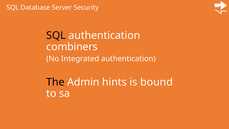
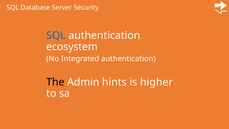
SQL at (56, 35) colour: black -> blue
combiners: combiners -> ecosystem
bound: bound -> higher
